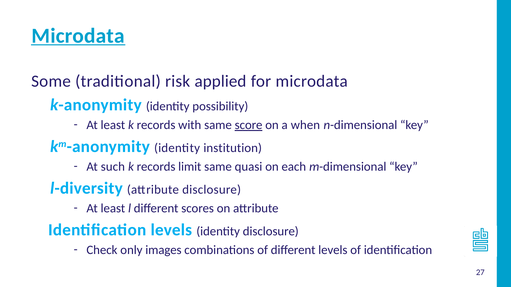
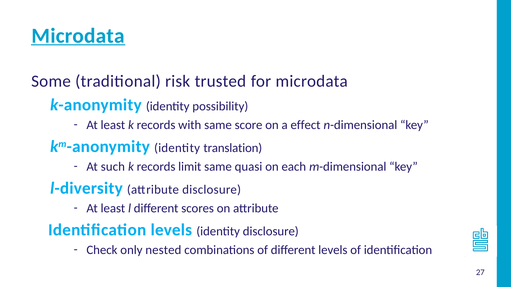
applied: applied -> trusted
score underline: present -> none
when: when -> effect
institution: institution -> translation
images: images -> nested
